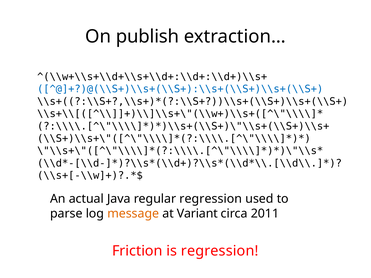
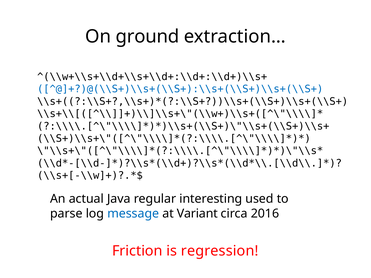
publish: publish -> ground
regular regression: regression -> interesting
message colour: orange -> blue
2011: 2011 -> 2016
